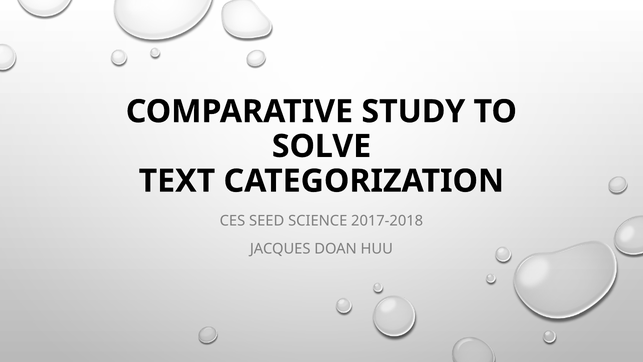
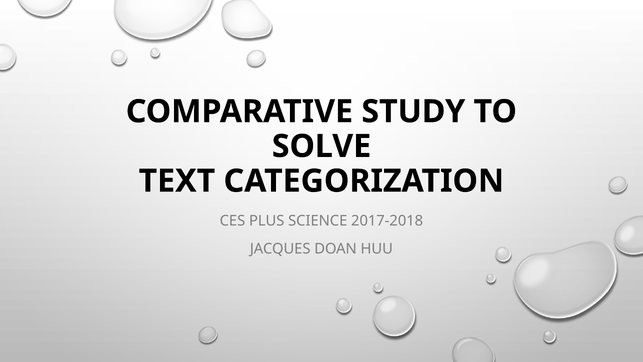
SEED: SEED -> PLUS
